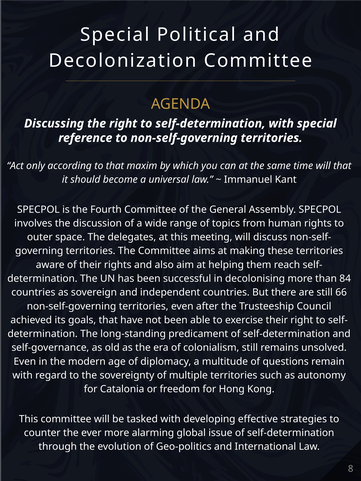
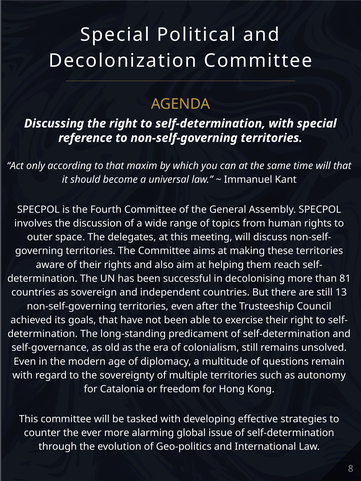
84: 84 -> 81
66: 66 -> 13
